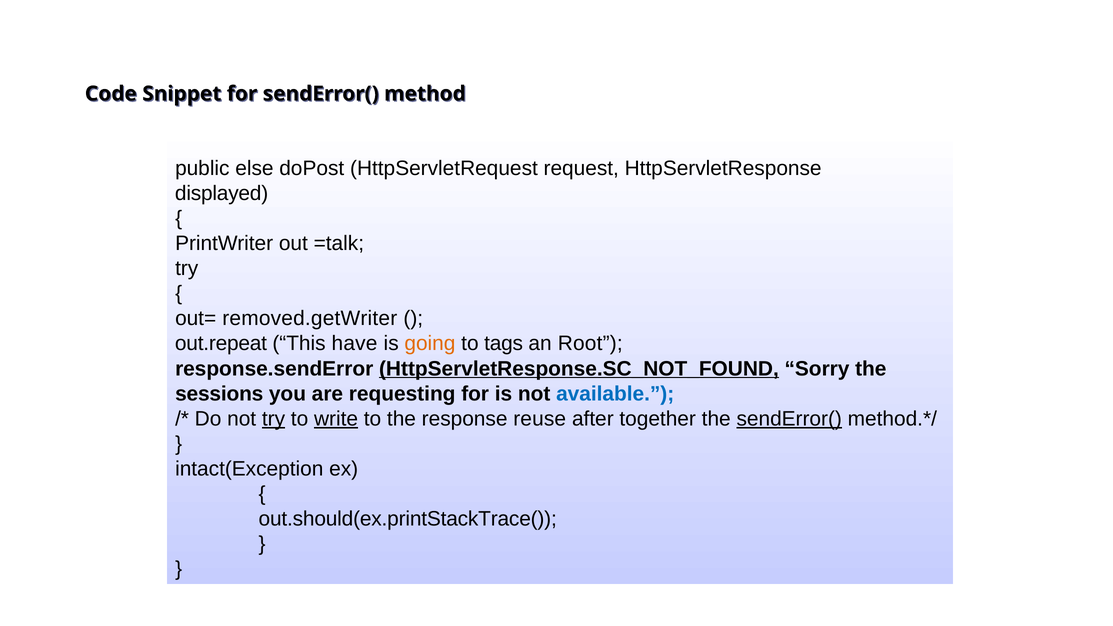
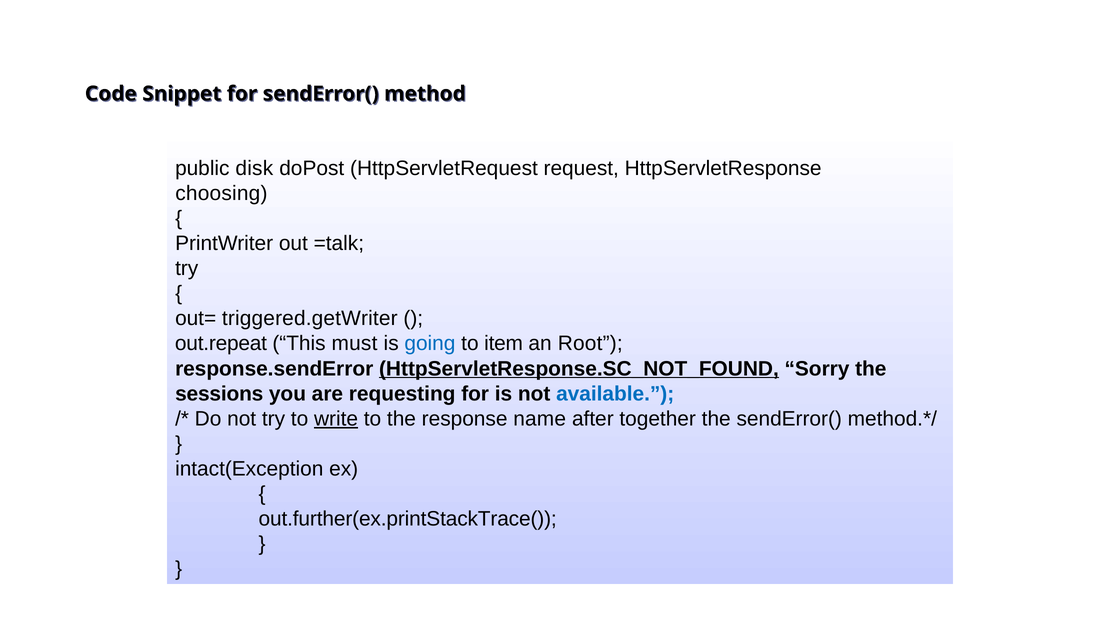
else: else -> disk
displayed: displayed -> choosing
removed.getWriter: removed.getWriter -> triggered.getWriter
have: have -> must
going colour: orange -> blue
tags: tags -> item
try at (274, 419) underline: present -> none
reuse: reuse -> name
sendError( at (789, 419) underline: present -> none
out.should(ex.printStackTrace(: out.should(ex.printStackTrace( -> out.further(ex.printStackTrace(
